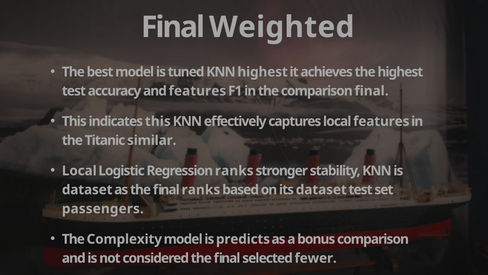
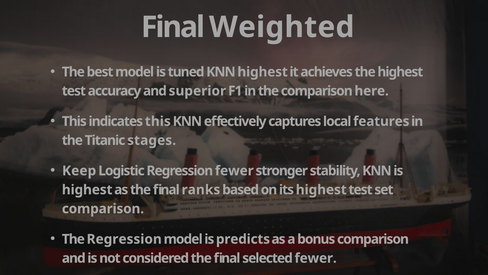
and features: features -> superior
comparison final: final -> here
similar: similar -> stages
Local at (79, 170): Local -> Keep
Regression ranks: ranks -> fewer
dataset at (87, 189): dataset -> highest
its dataset: dataset -> highest
passengers at (103, 208): passengers -> comparison
The Complexity: Complexity -> Regression
